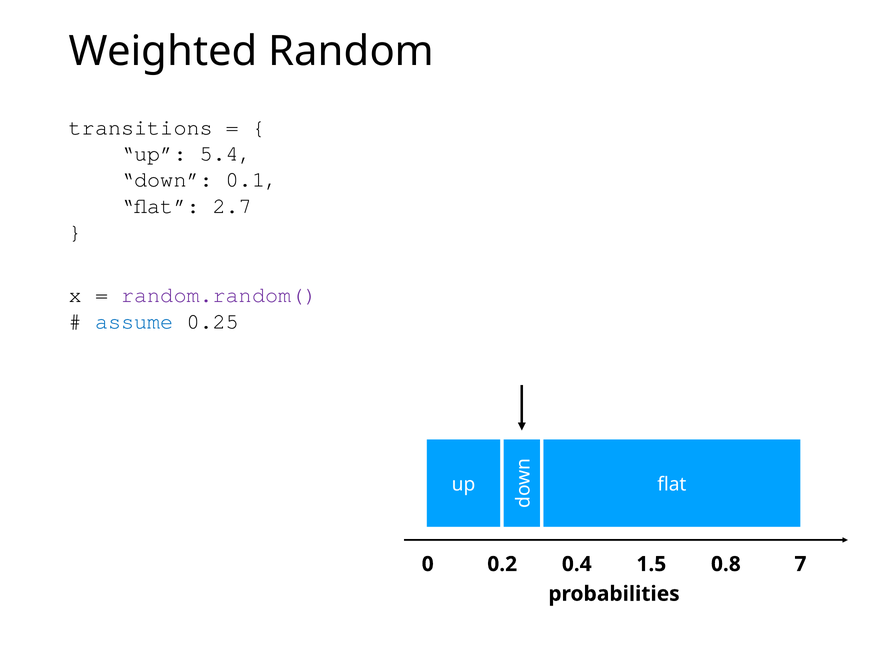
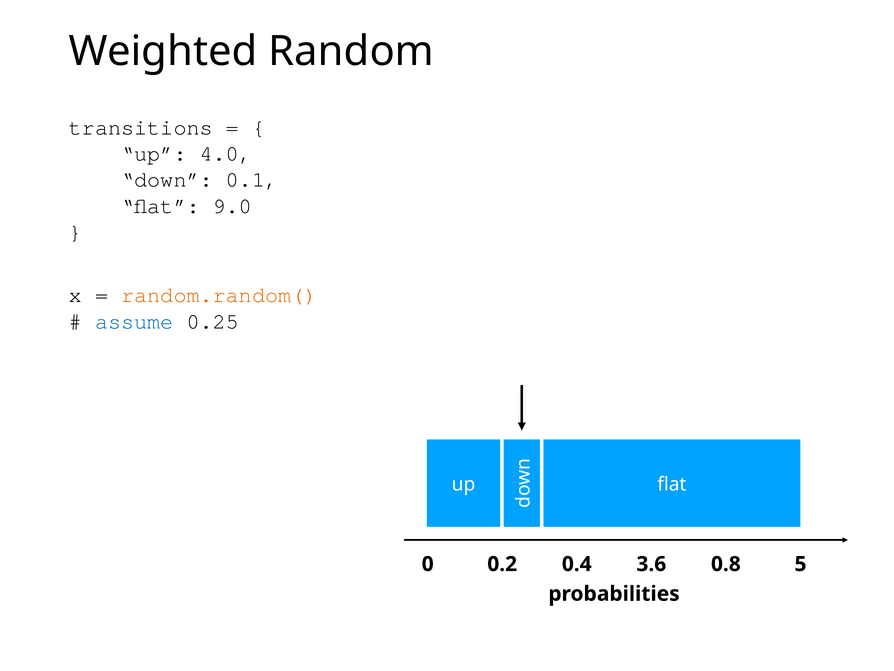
5.4: 5.4 -> 4.0
2.7: 2.7 -> 9.0
random.random( colour: purple -> orange
1.5: 1.5 -> 3.6
7: 7 -> 5
